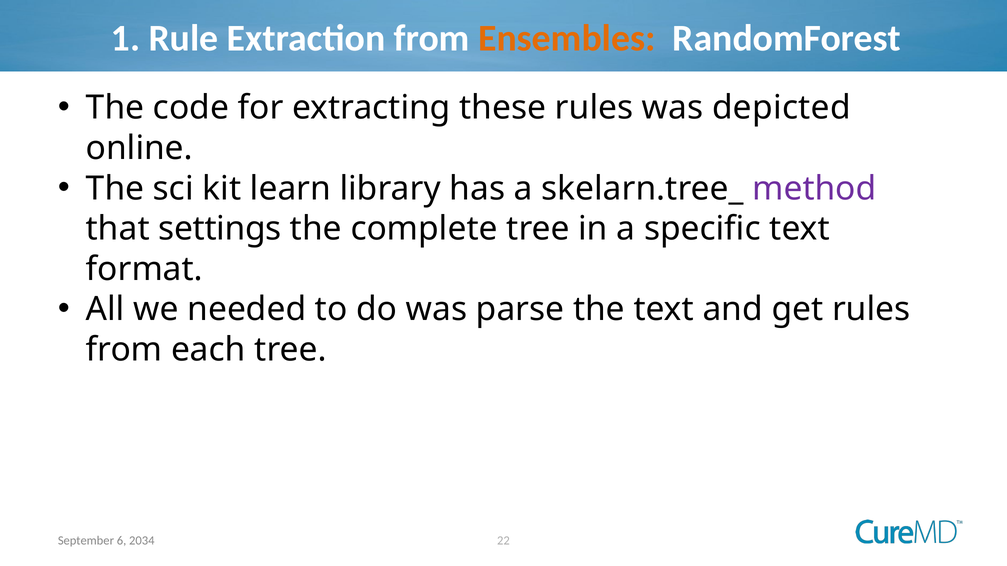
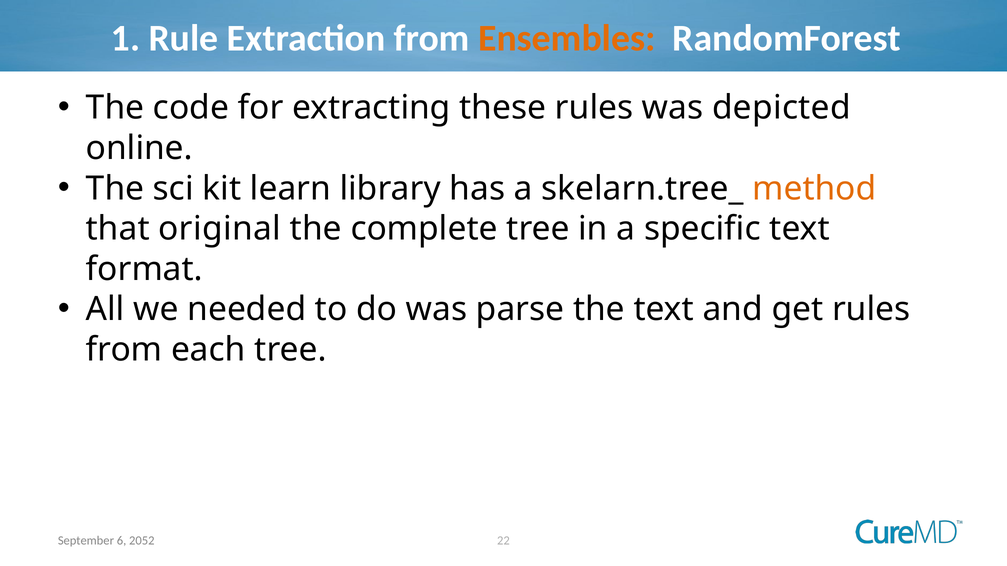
method colour: purple -> orange
settings: settings -> original
2034: 2034 -> 2052
